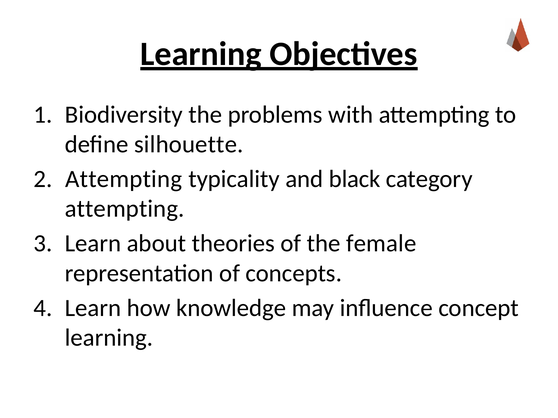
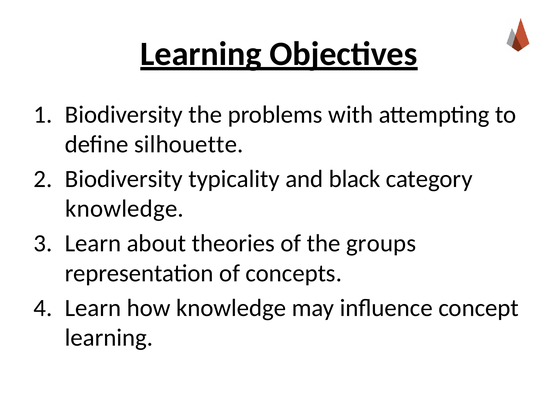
Attempting at (124, 179): Attempting -> Biodiversity
attempting at (125, 209): attempting -> knowledge
female: female -> groups
